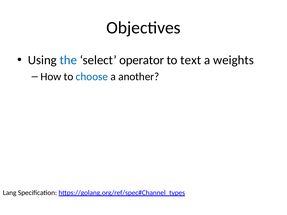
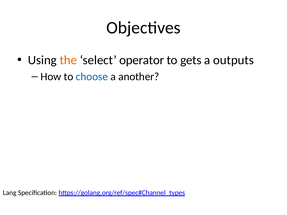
the colour: blue -> orange
text: text -> gets
weights: weights -> outputs
